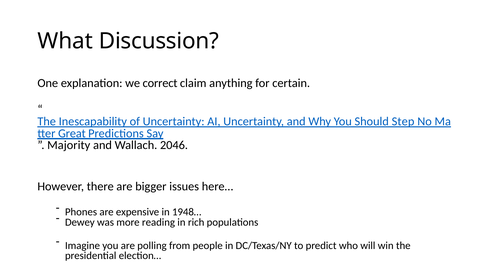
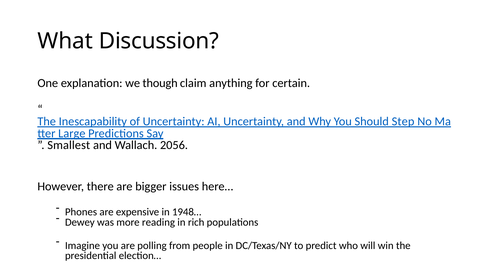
correct: correct -> though
Great: Great -> Large
Majority: Majority -> Smallest
2046: 2046 -> 2056
